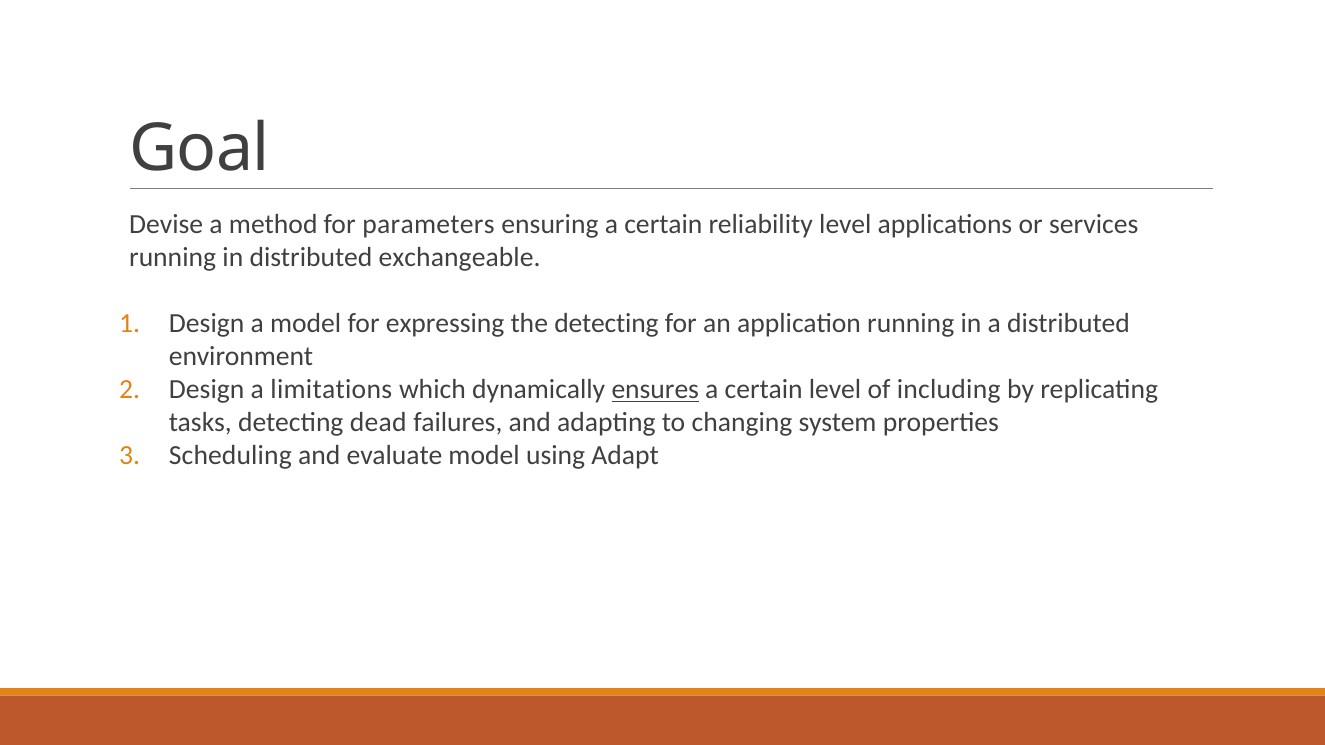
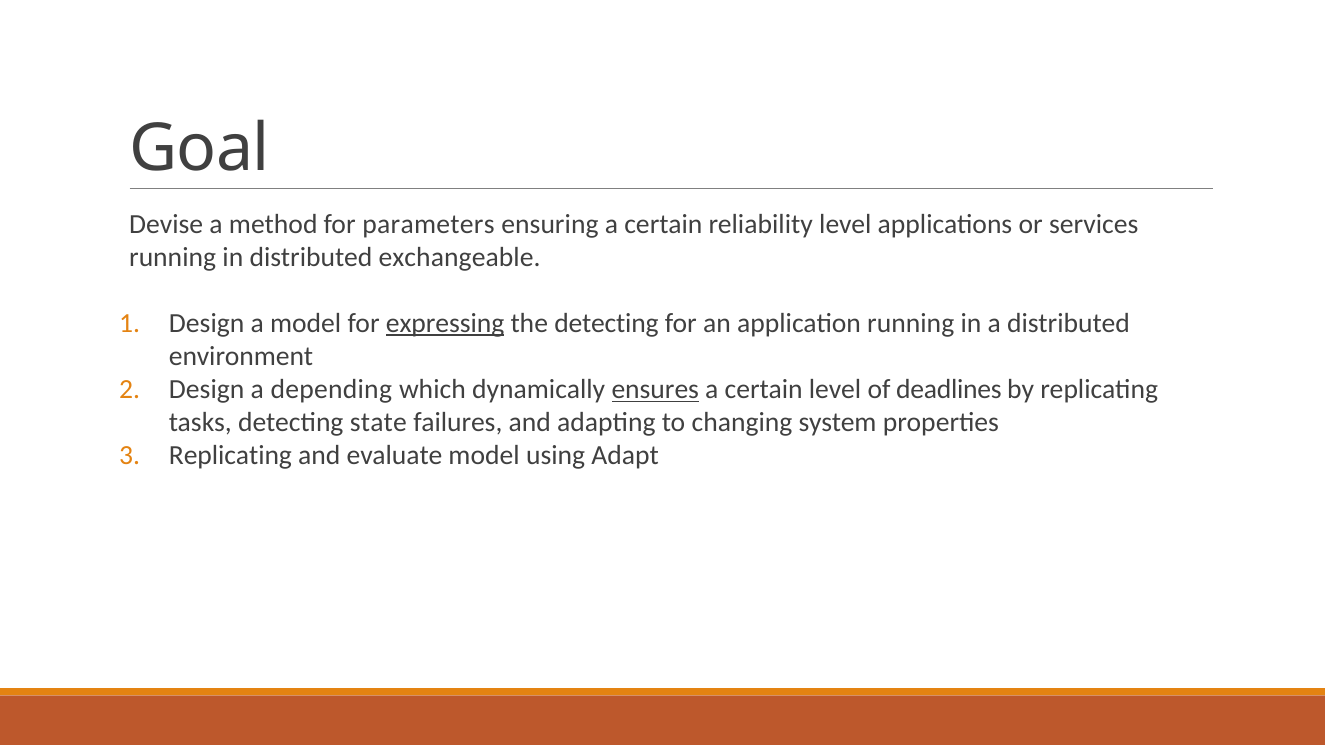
expressing underline: none -> present
limitations: limitations -> depending
including: including -> deadlines
dead: dead -> state
Scheduling at (230, 456): Scheduling -> Replicating
